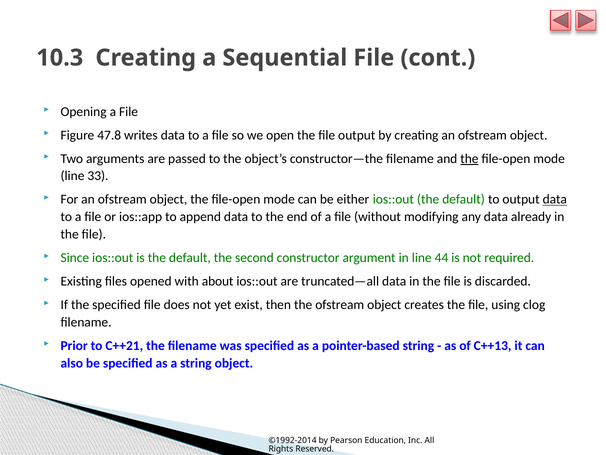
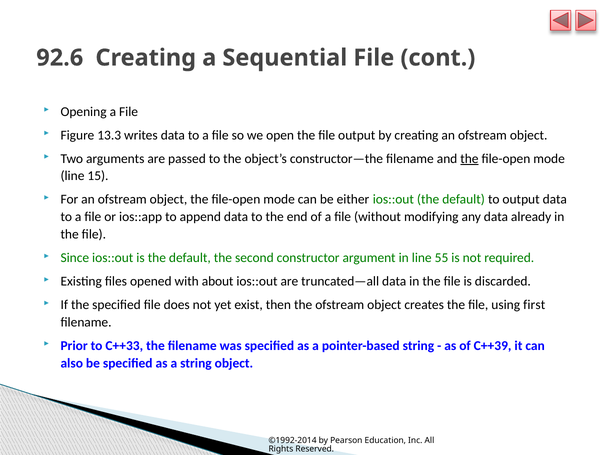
10.3: 10.3 -> 92.6
47.8: 47.8 -> 13.3
33: 33 -> 15
data at (555, 199) underline: present -> none
44: 44 -> 55
clog: clog -> first
C++21: C++21 -> C++33
C++13: C++13 -> C++39
